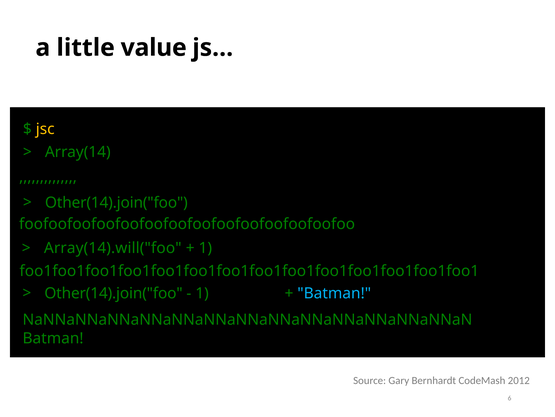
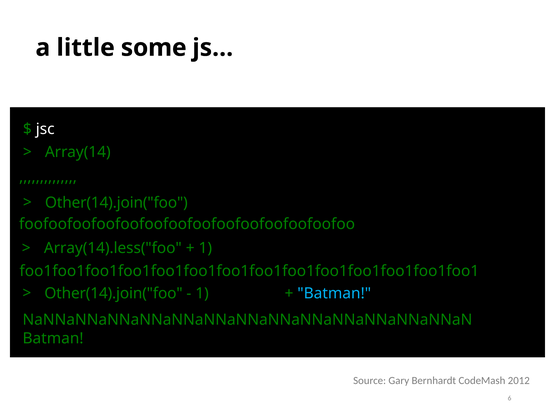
value: value -> some
jsc colour: yellow -> white
Array(14).will("foo: Array(14).will("foo -> Array(14).less("foo
